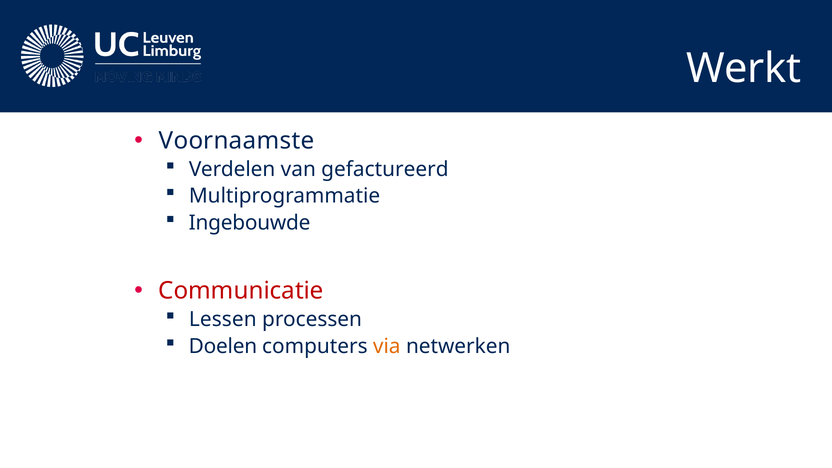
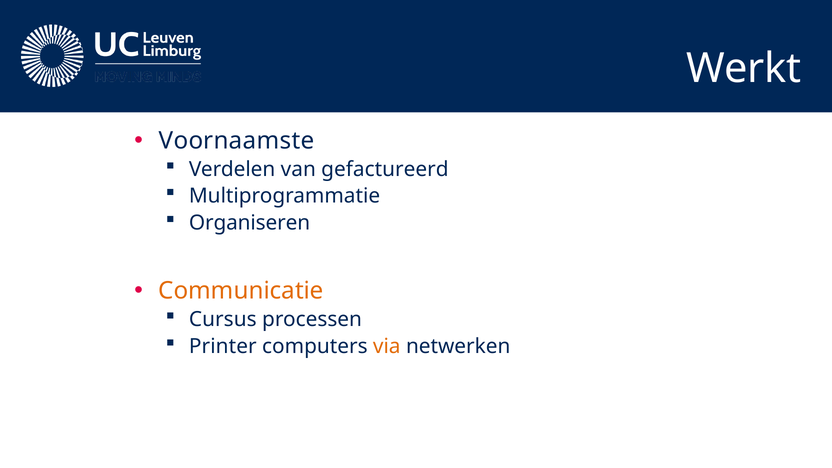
Ingebouwde: Ingebouwde -> Organiseren
Communicatie colour: red -> orange
Lessen: Lessen -> Cursus
Doelen: Doelen -> Printer
